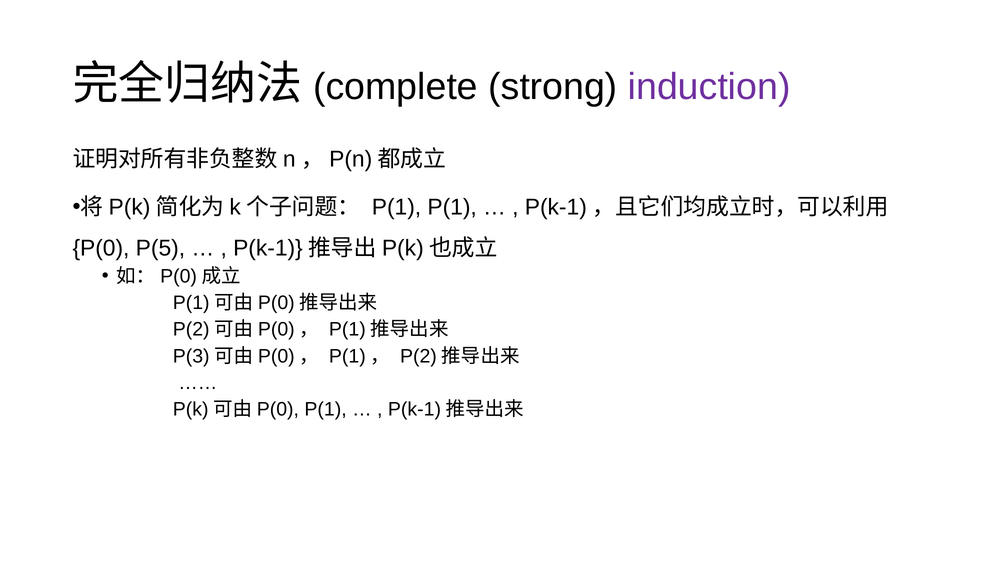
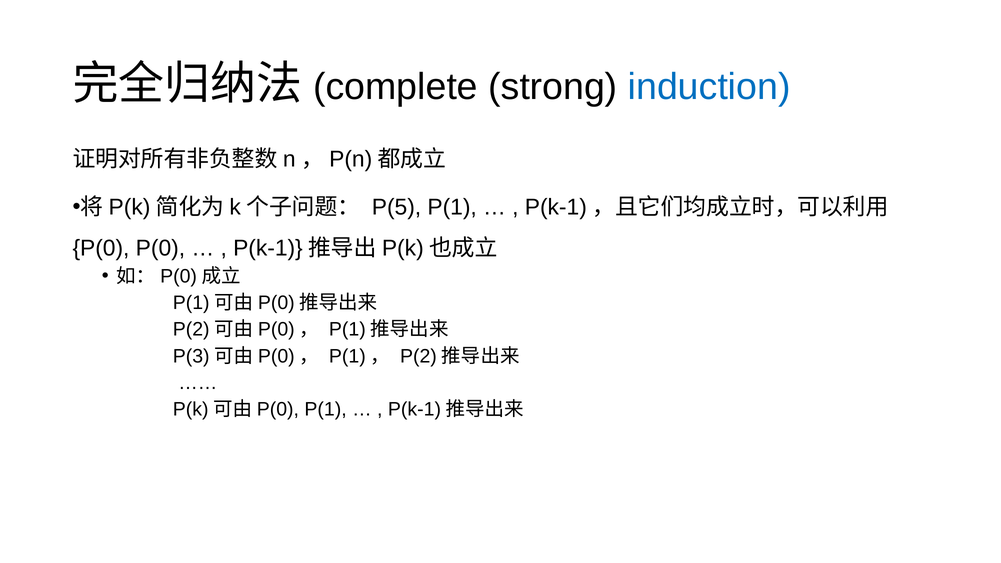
induction colour: purple -> blue
P(1 at (397, 207): P(1 -> P(5
P(0 P(5: P(5 -> P(0
